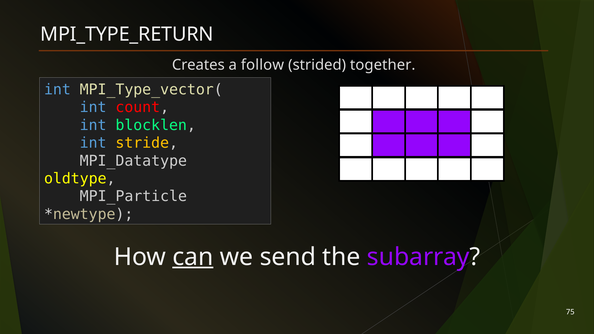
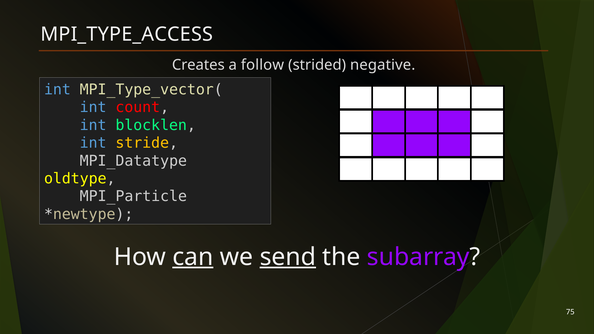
MPI_TYPE_RETURN: MPI_TYPE_RETURN -> MPI_TYPE_ACCESS
together: together -> negative
send underline: none -> present
